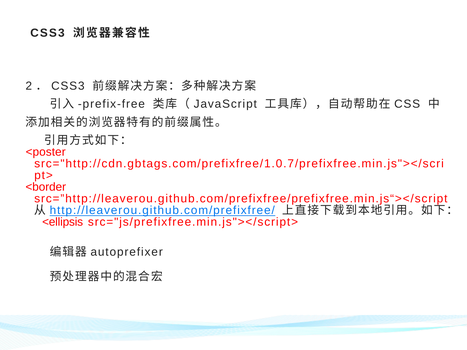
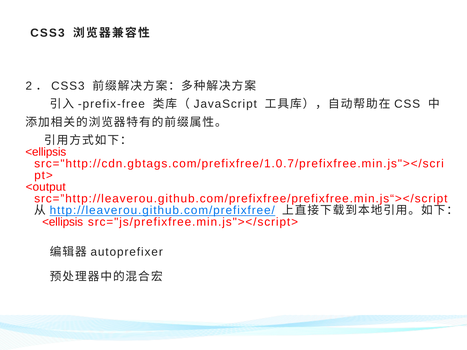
<poster at (46, 152): <poster -> <ellipsis
<border: <border -> <output
